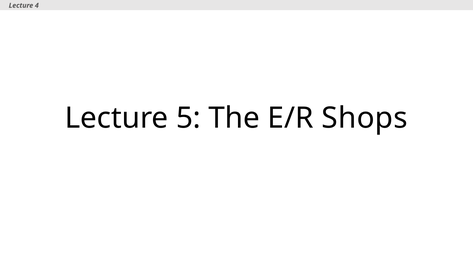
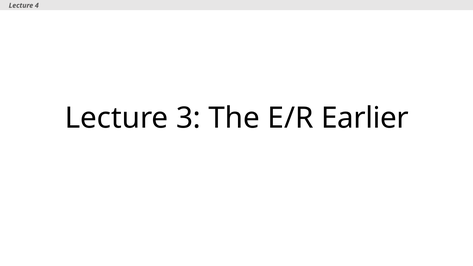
5: 5 -> 3
Shops: Shops -> Earlier
